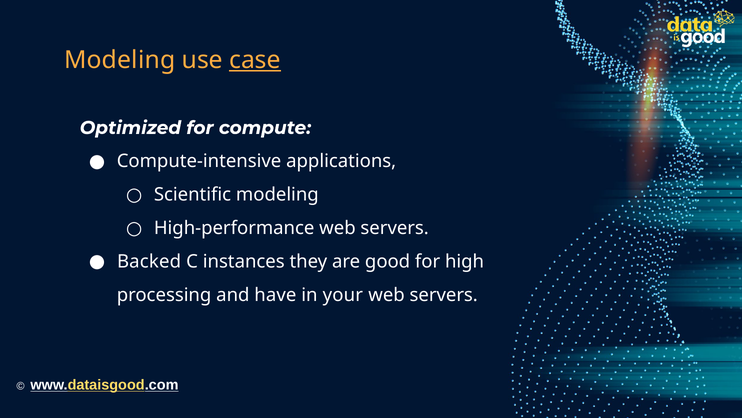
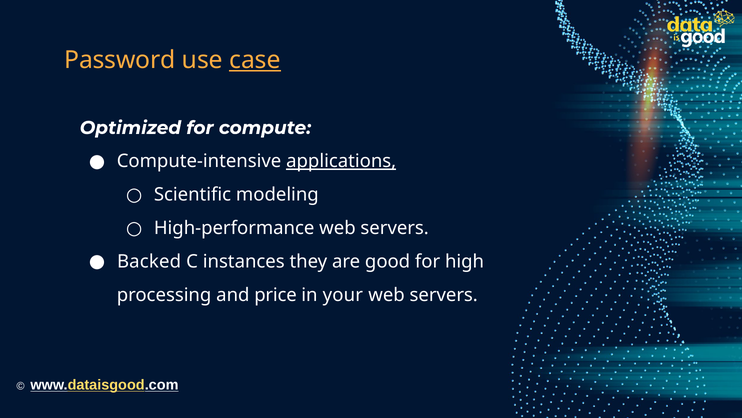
Modeling at (120, 60): Modeling -> Password
applications underline: none -> present
have: have -> price
